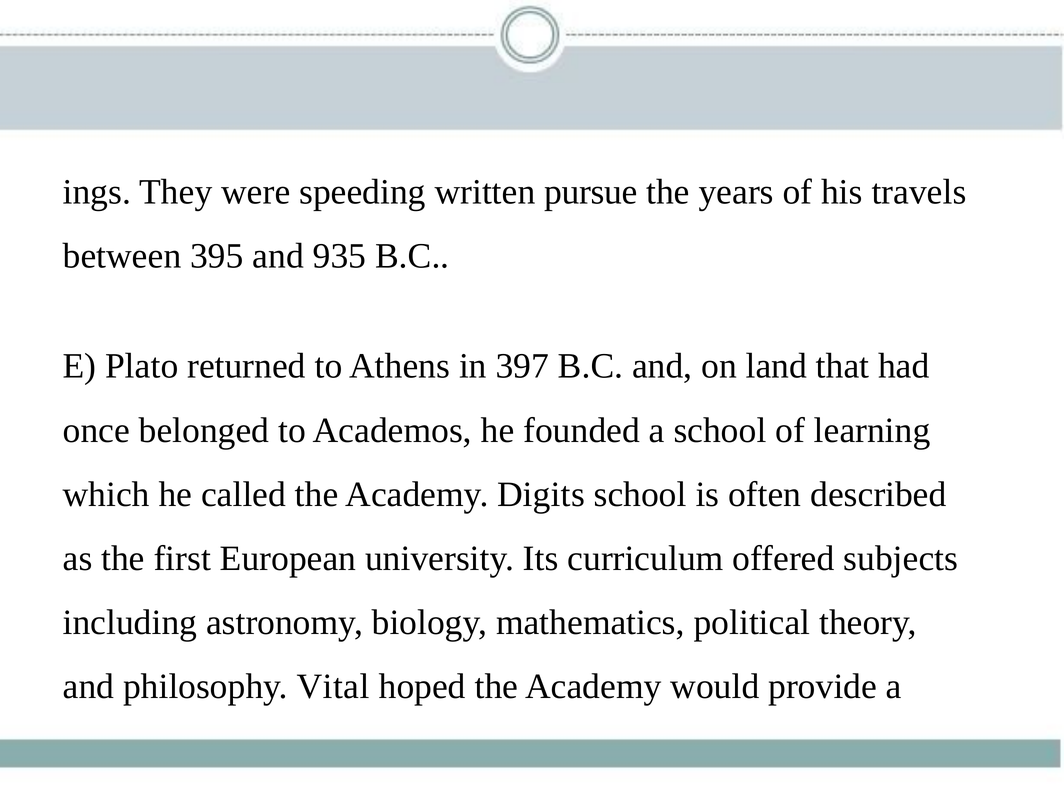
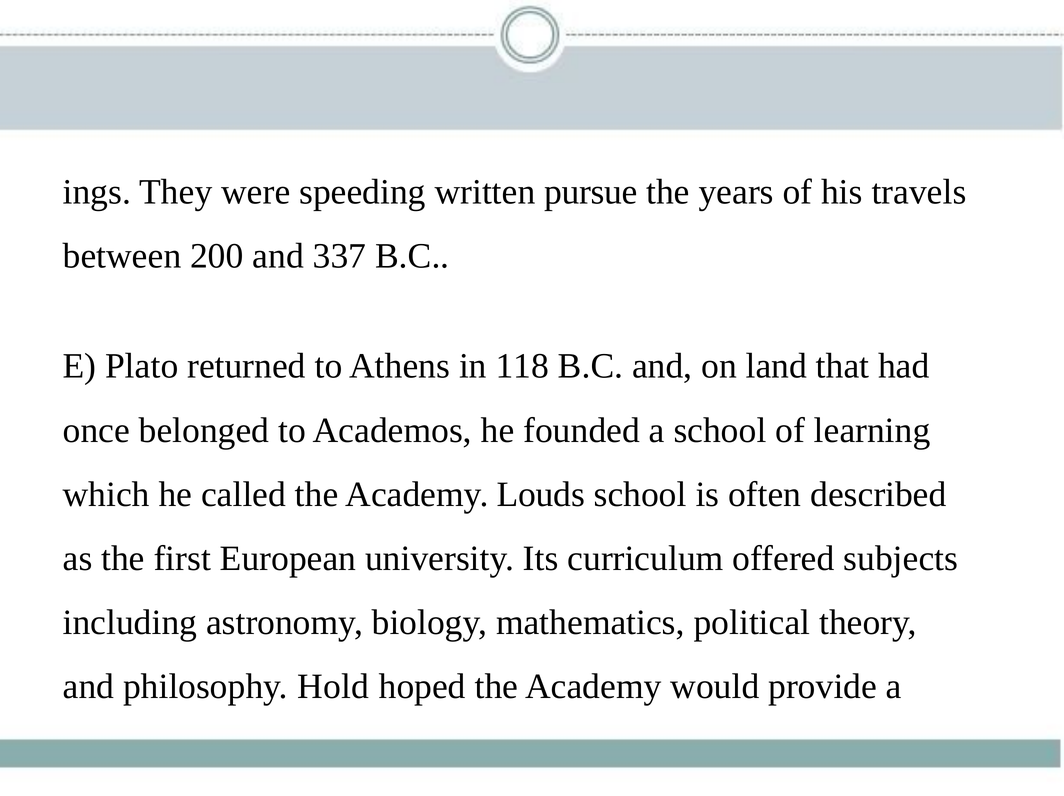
395: 395 -> 200
935: 935 -> 337
397: 397 -> 118
Digit: Digit -> Loud
Vital: Vital -> Hold
